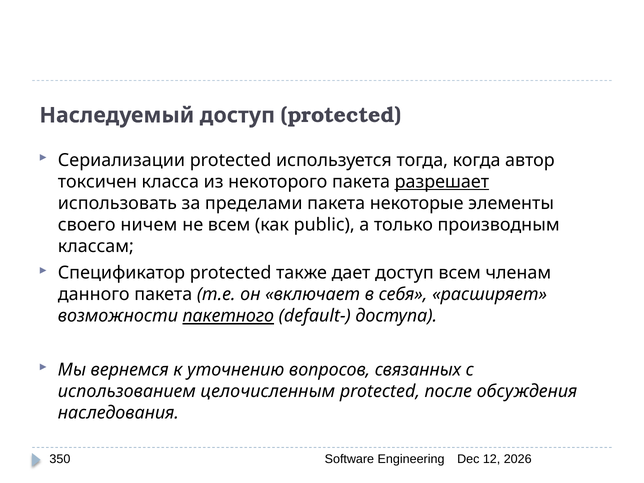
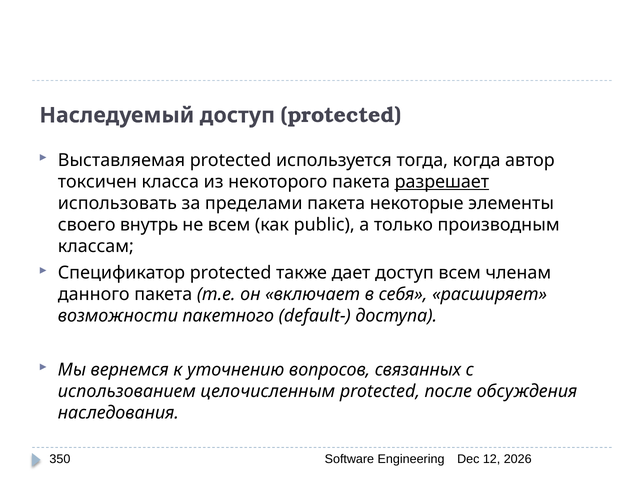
Сериализации: Сериализации -> Выставляемая
ничем: ничем -> внутрь
пакетного underline: present -> none
